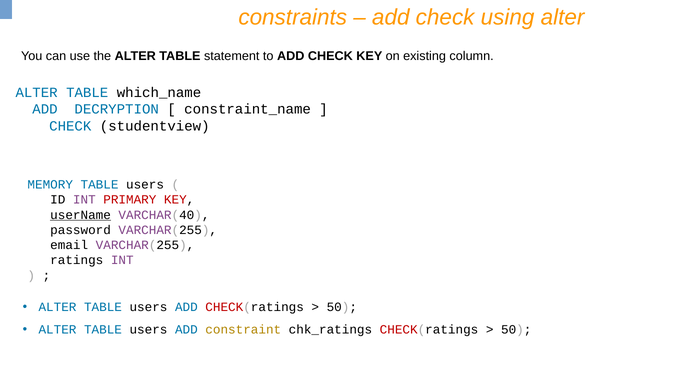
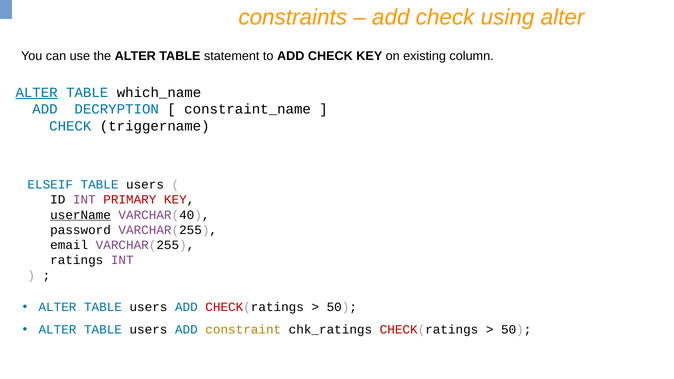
ALTER at (37, 93) underline: none -> present
studentview: studentview -> triggername
MEMORY: MEMORY -> ELSEIF
